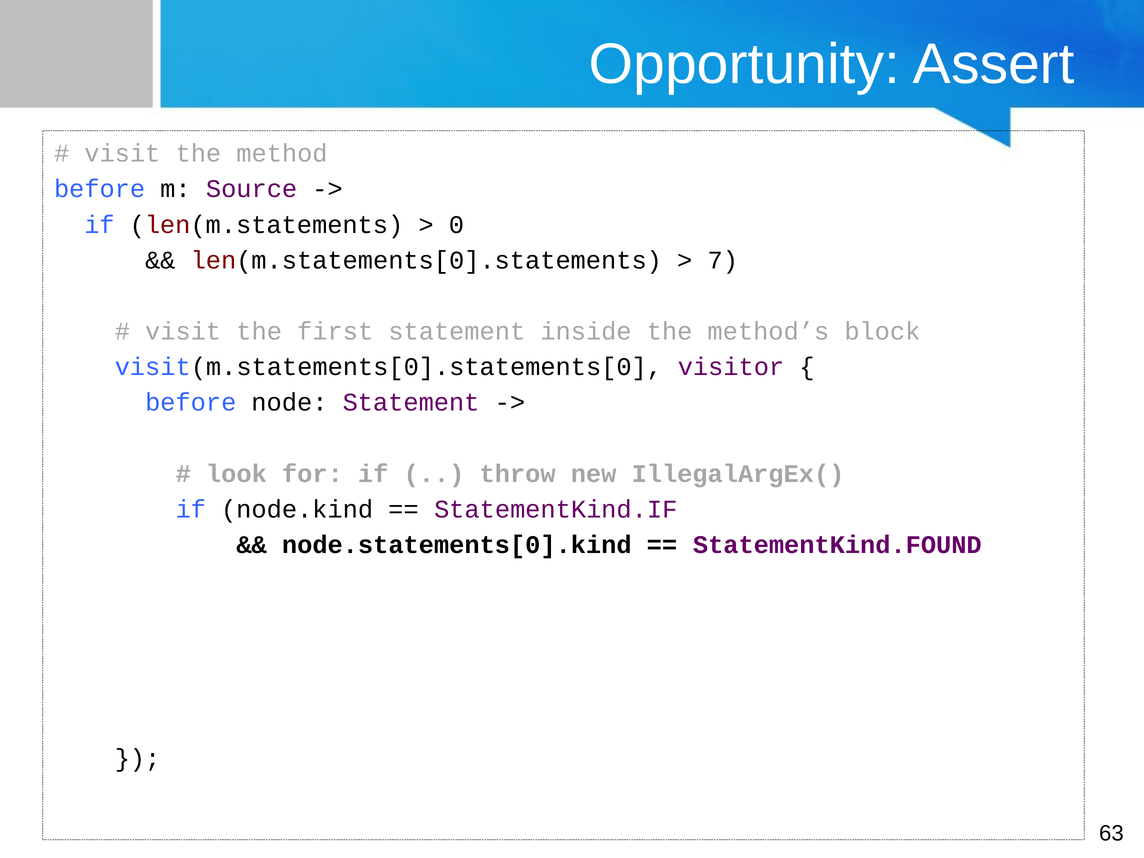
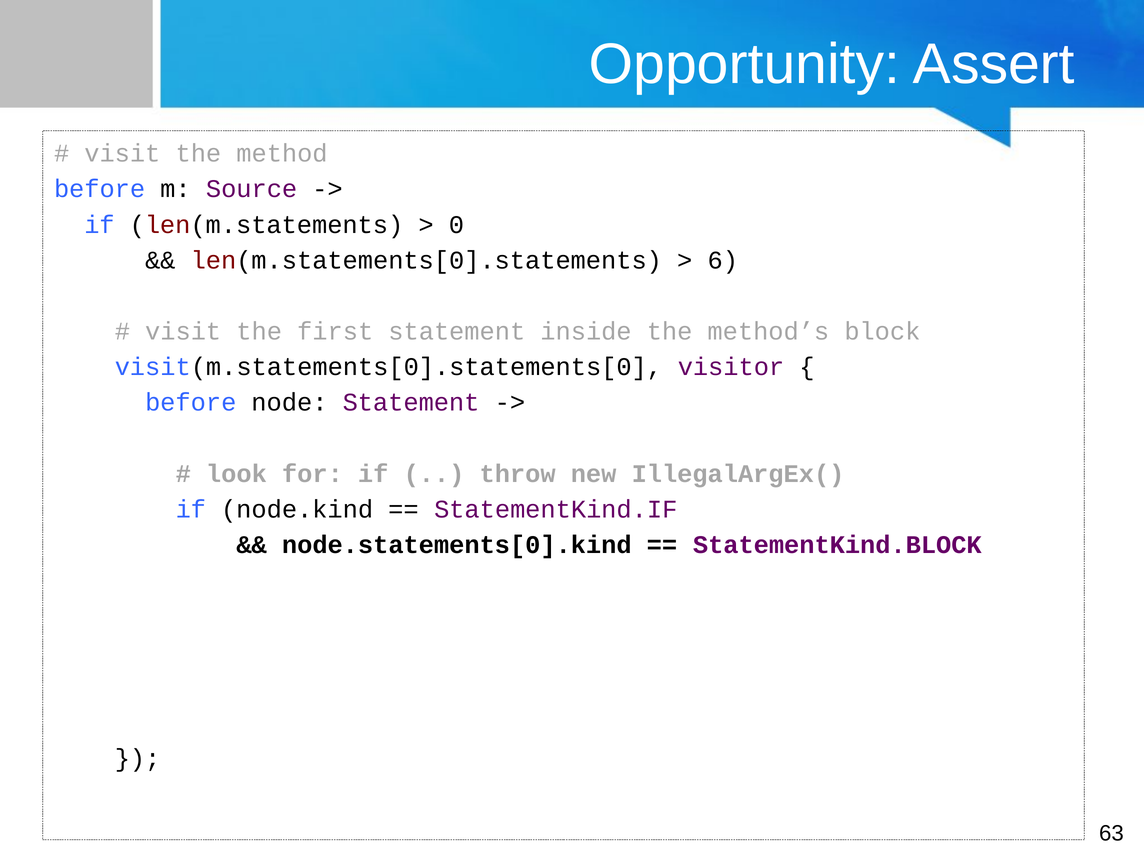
7: 7 -> 6
StatementKind.FOUND: StatementKind.FOUND -> StatementKind.BLOCK
